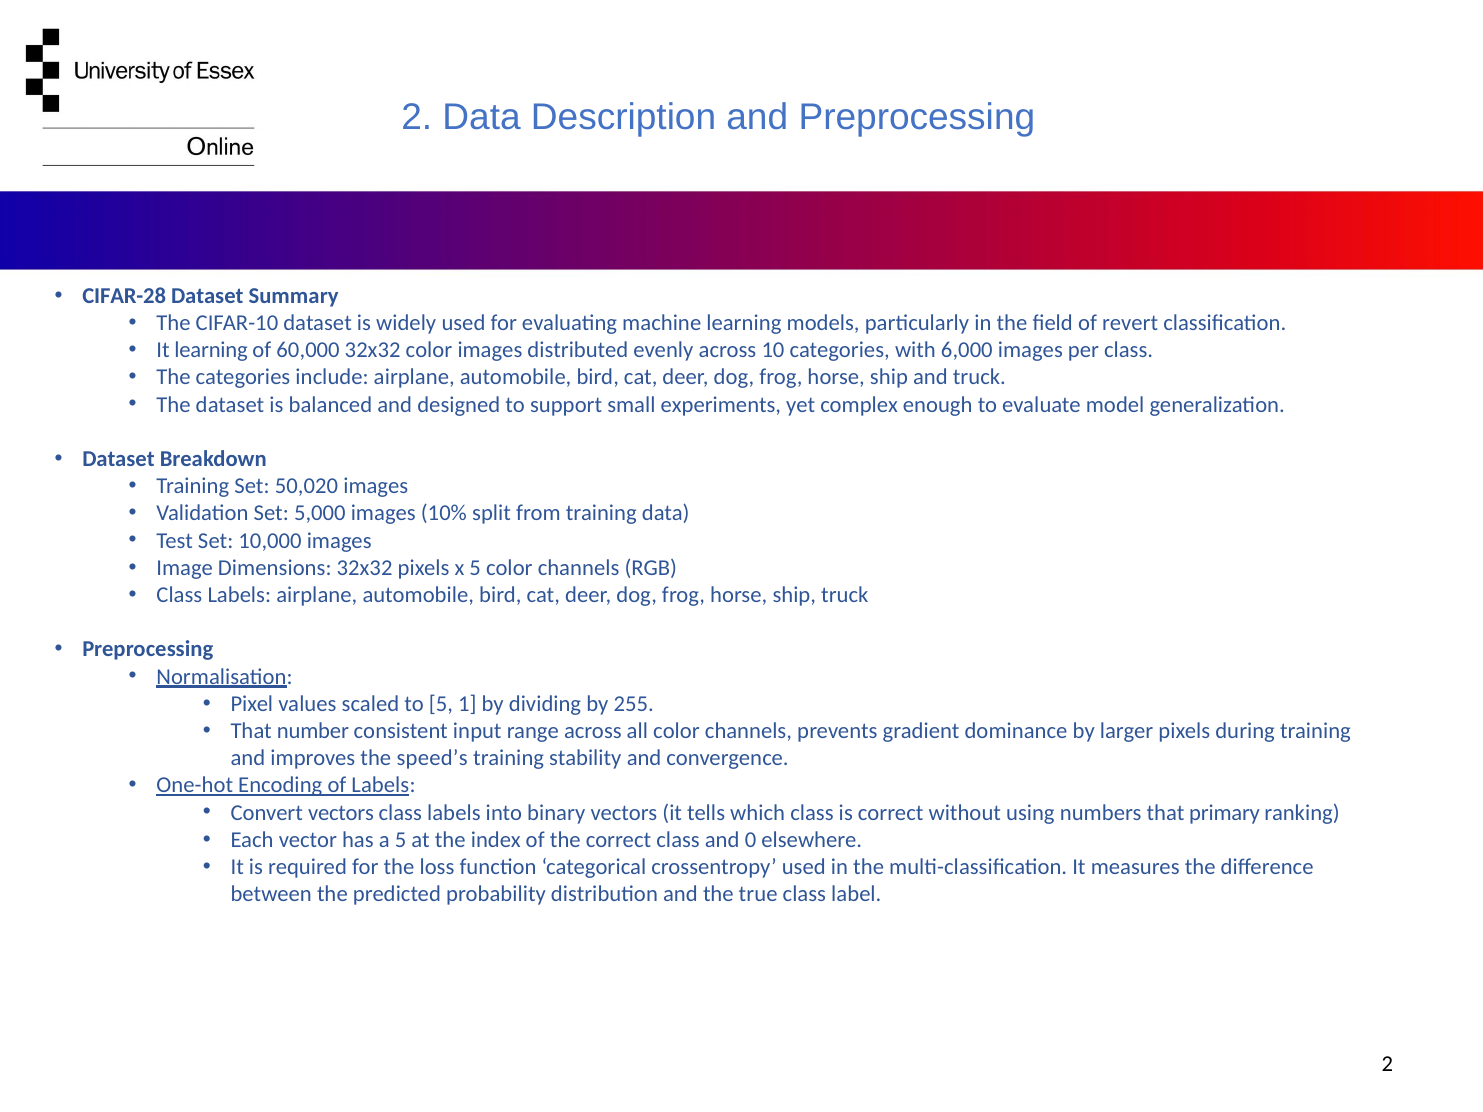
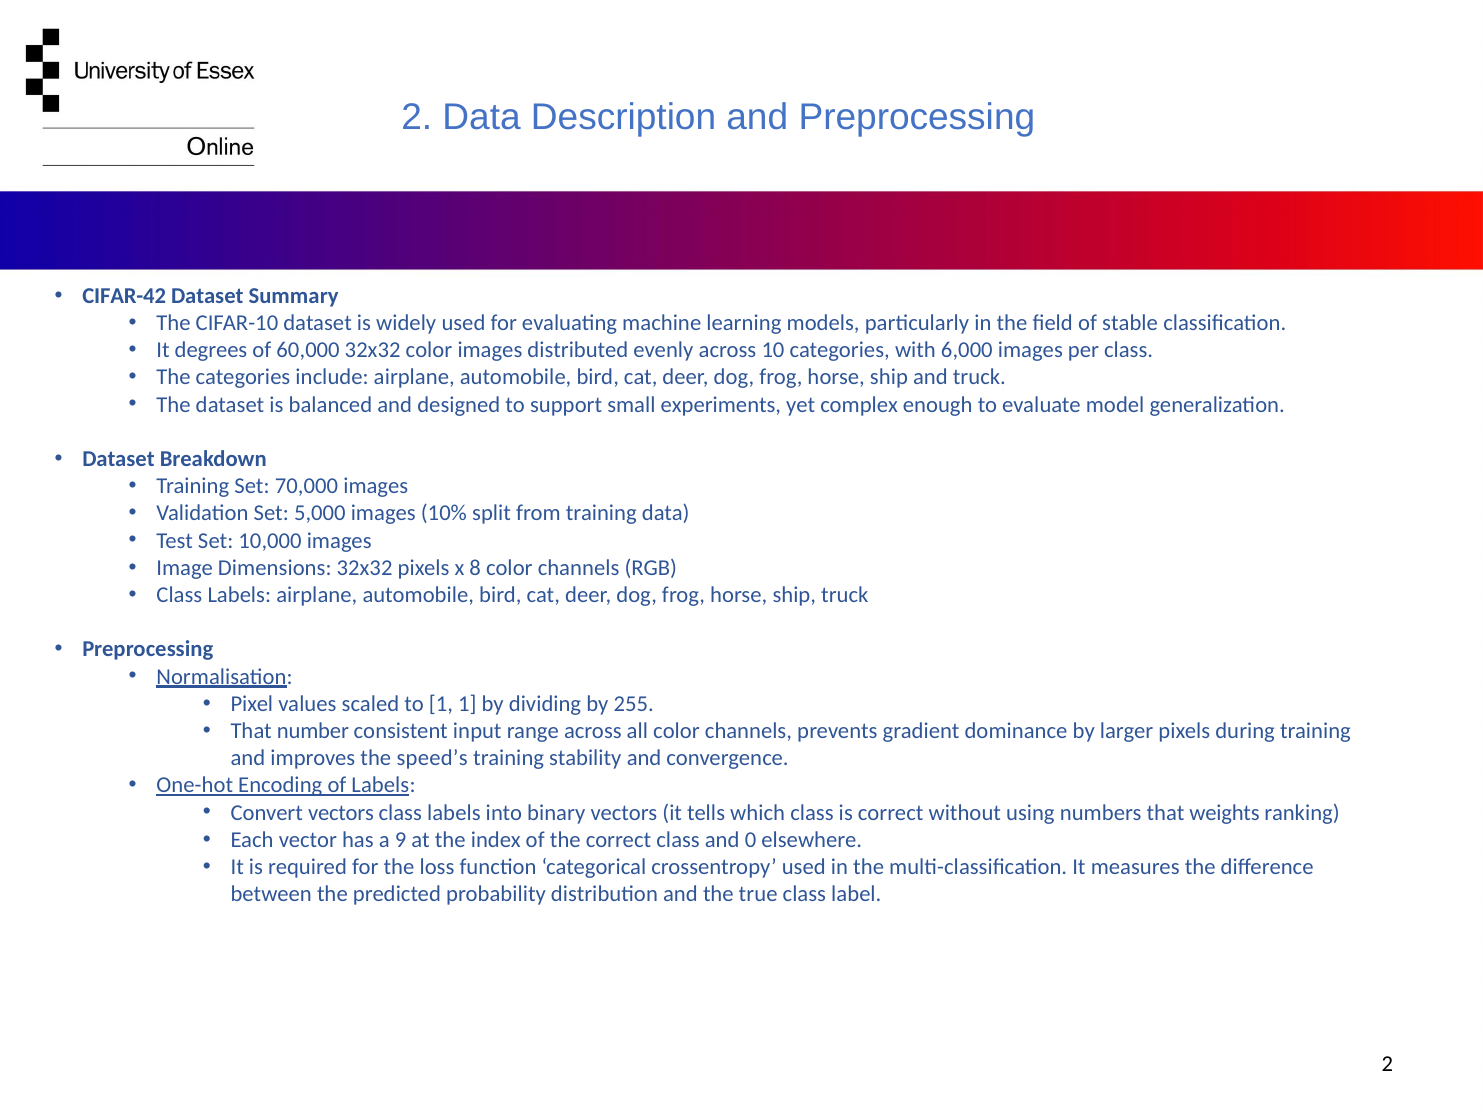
CIFAR-28: CIFAR-28 -> CIFAR-42
revert: revert -> stable
It learning: learning -> degrees
50,020: 50,020 -> 70,000
x 5: 5 -> 8
to 5: 5 -> 1
primary: primary -> weights
a 5: 5 -> 9
